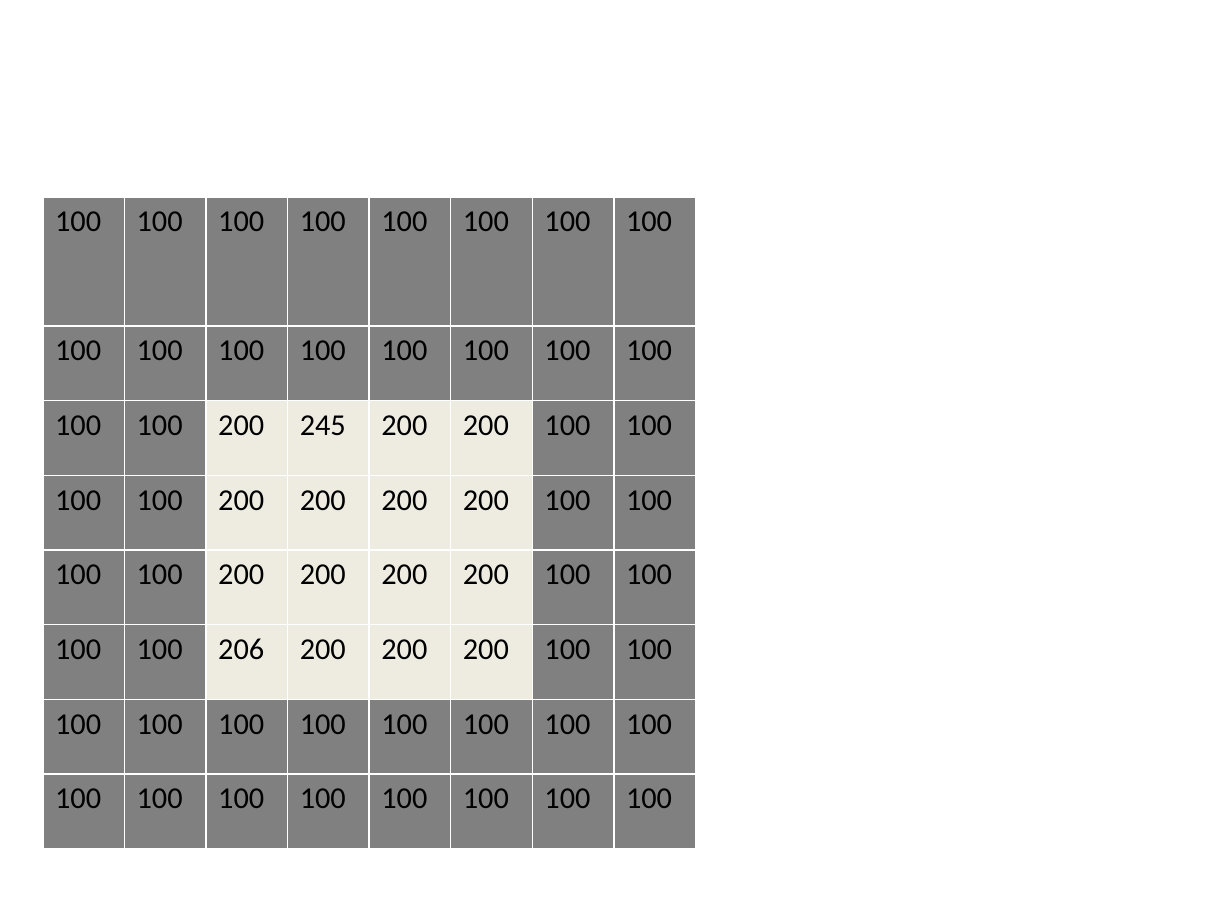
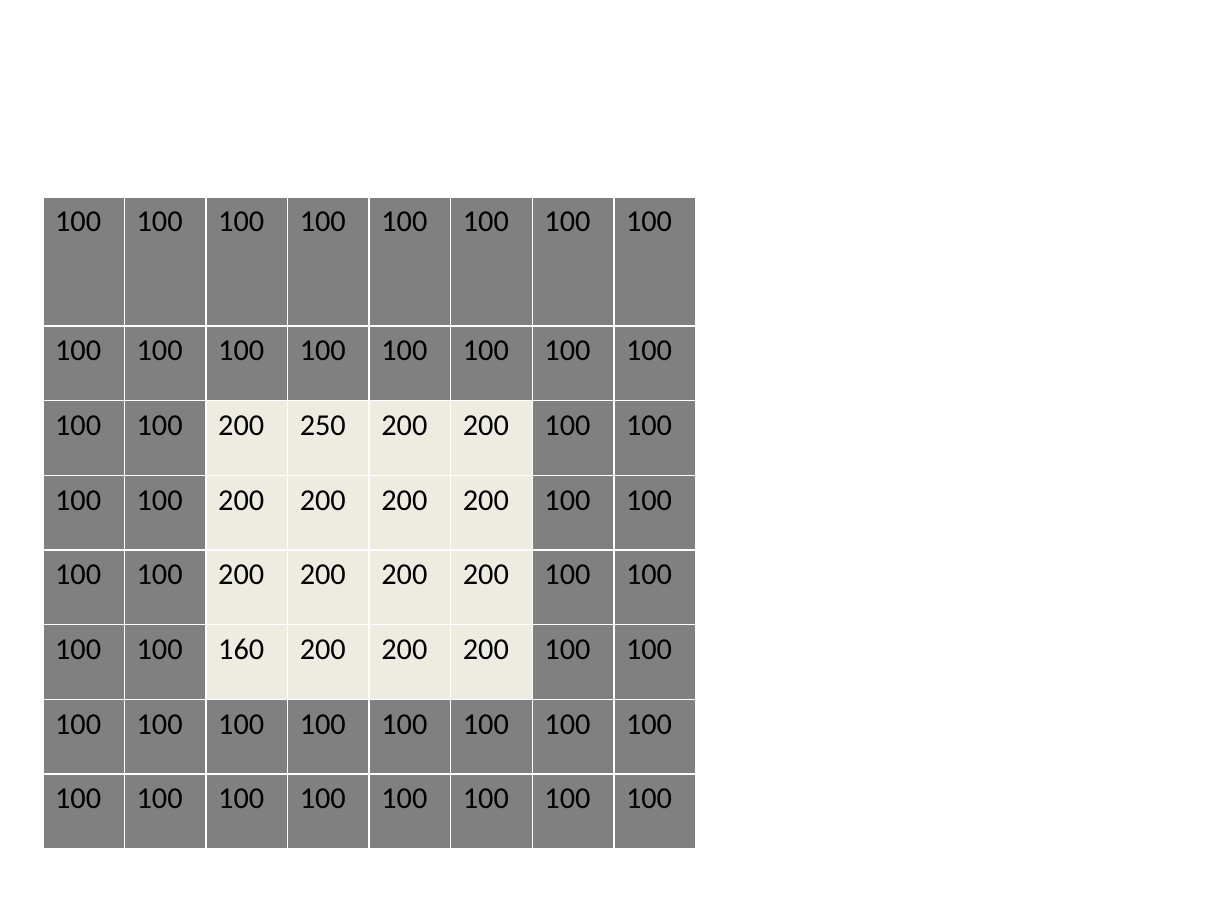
245: 245 -> 250
206: 206 -> 160
